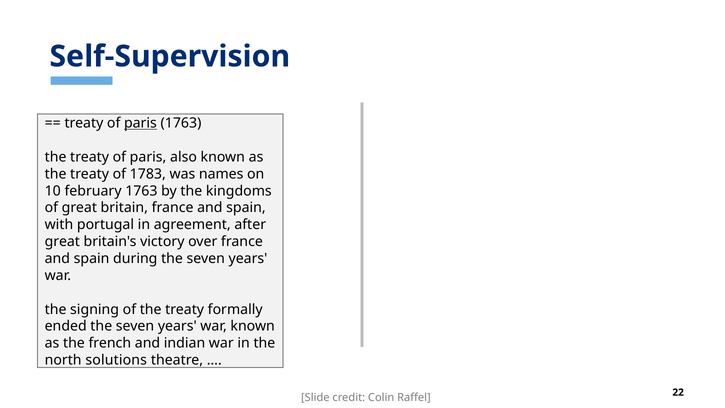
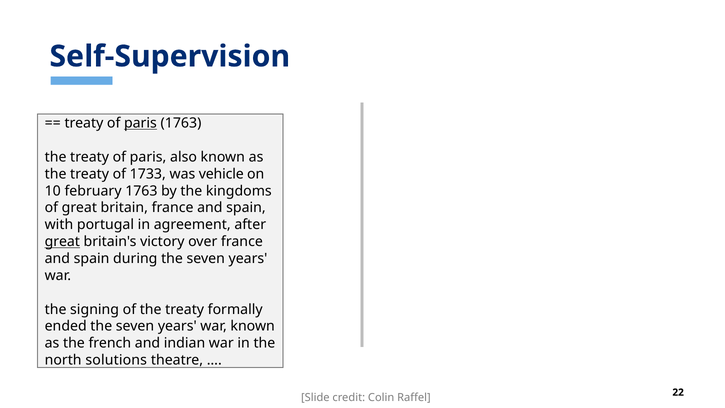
1783: 1783 -> 1733
names: names -> vehicle
great at (62, 242) underline: none -> present
